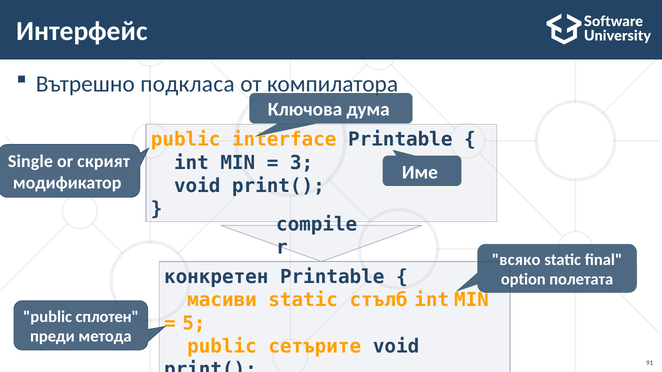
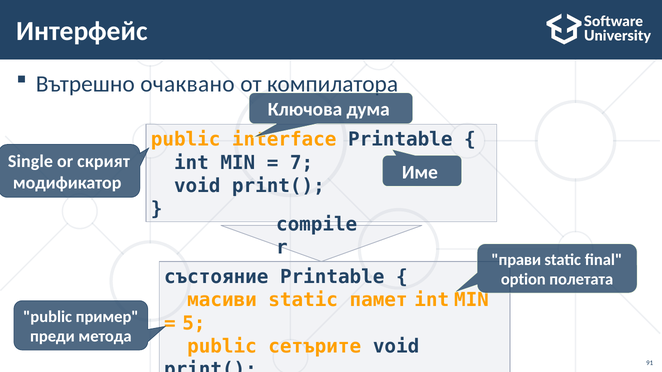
подкласа: подкласа -> очаквано
3: 3 -> 7
всяко: всяко -> прави
конкретен: конкретен -> състояние
стълб: стълб -> памет
сплотен: сплотен -> пример
